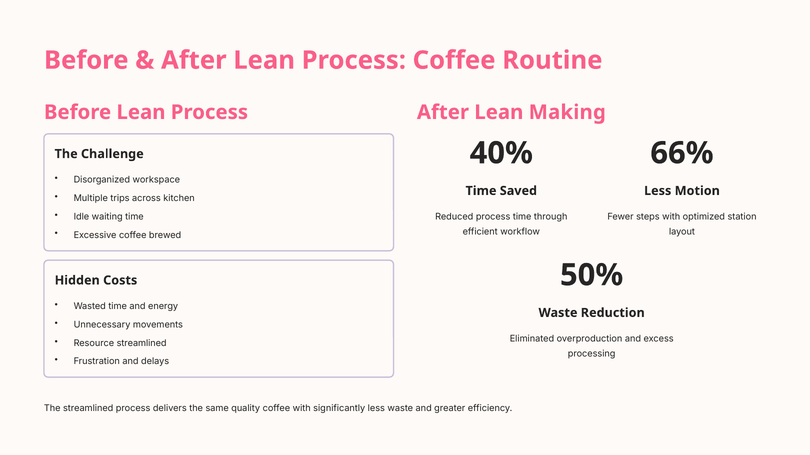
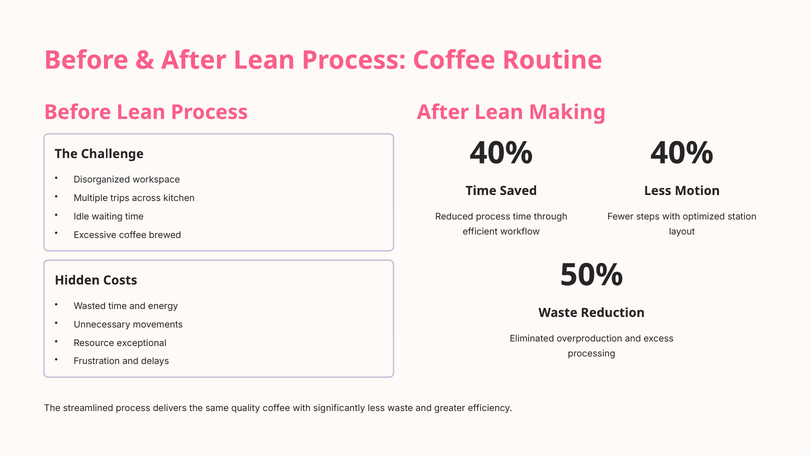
66% at (682, 153): 66% -> 40%
Resource streamlined: streamlined -> exceptional
